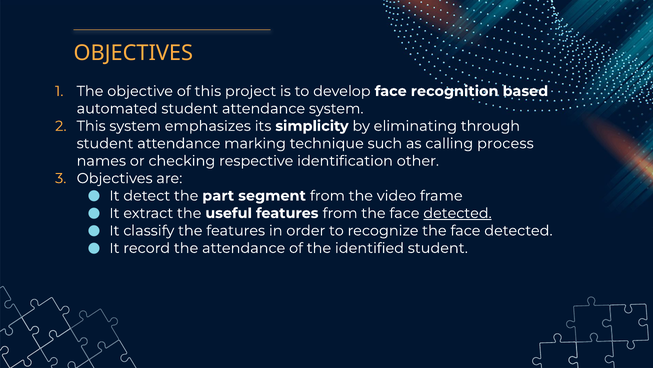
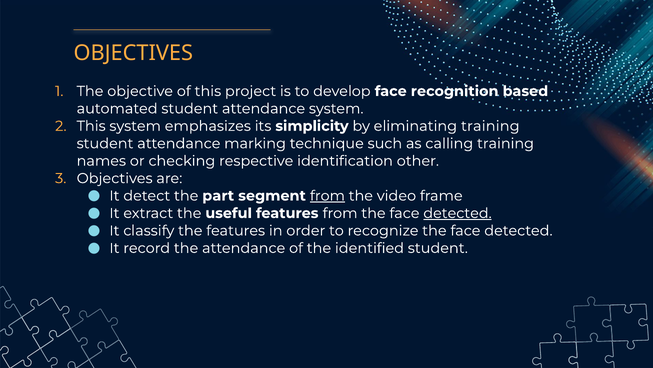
eliminating through: through -> training
calling process: process -> training
from at (327, 195) underline: none -> present
